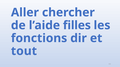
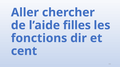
tout: tout -> cent
